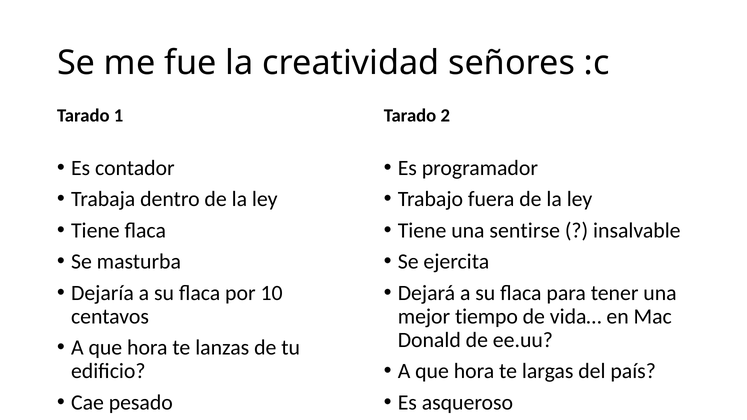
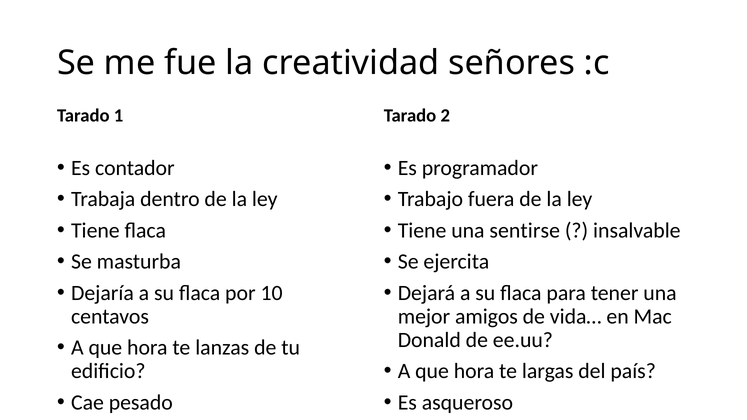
tiempo: tiempo -> amigos
